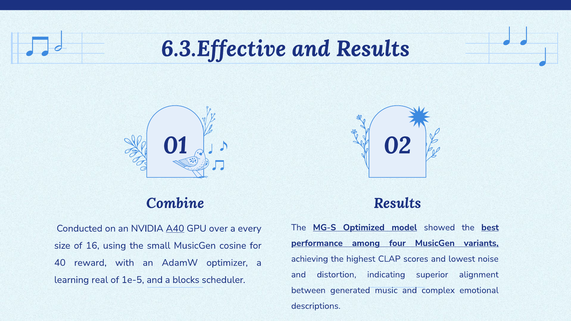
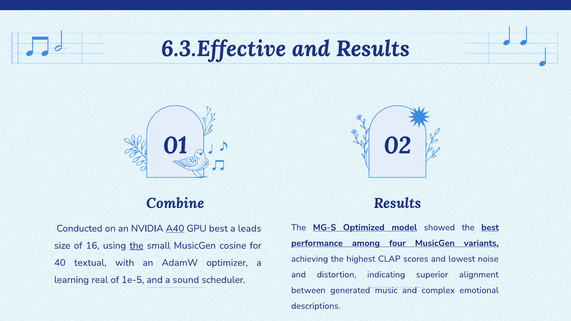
GPU over: over -> best
every: every -> leads
the at (136, 246) underline: none -> present
reward: reward -> textual
blocks: blocks -> sound
